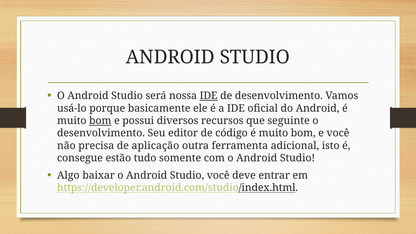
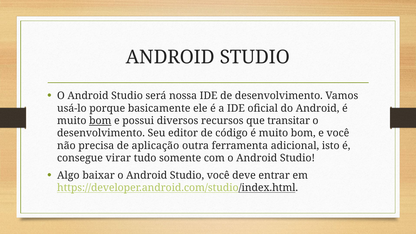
IDE at (209, 96) underline: present -> none
seguinte: seguinte -> transitar
estão: estão -> virar
